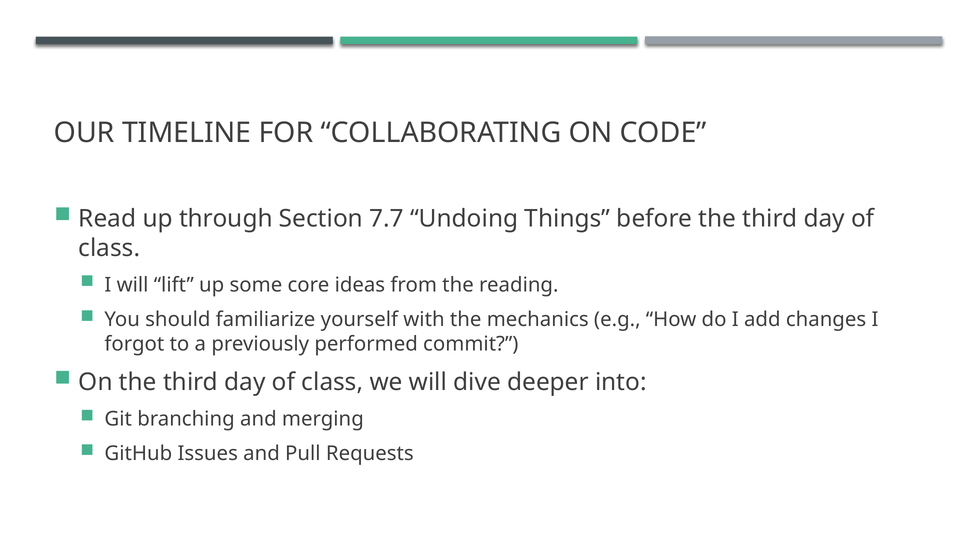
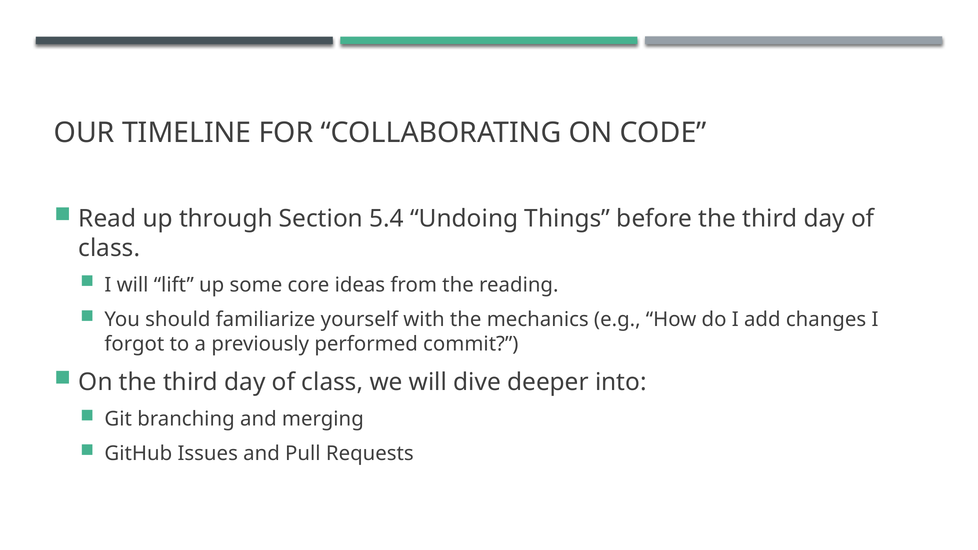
7.7: 7.7 -> 5.4
